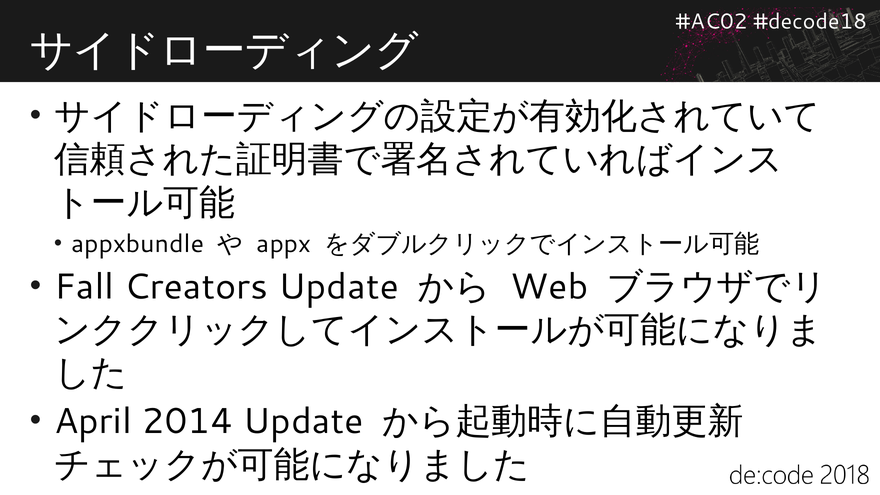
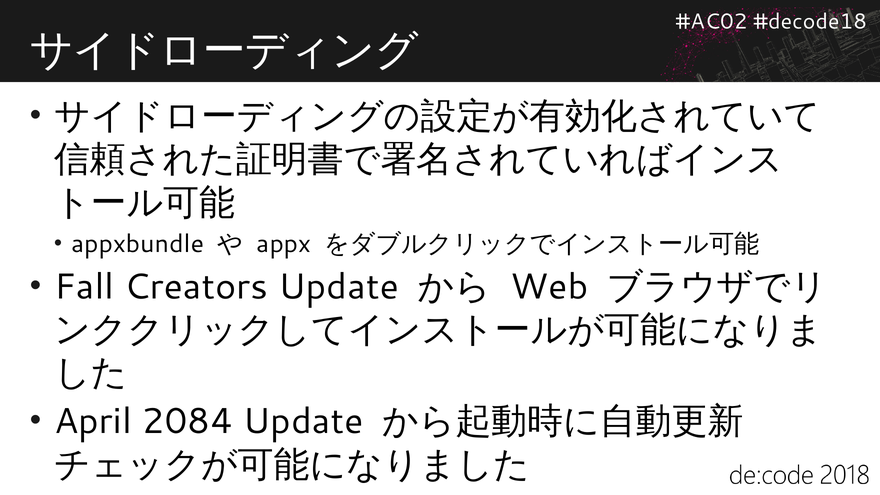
2014: 2014 -> 2084
